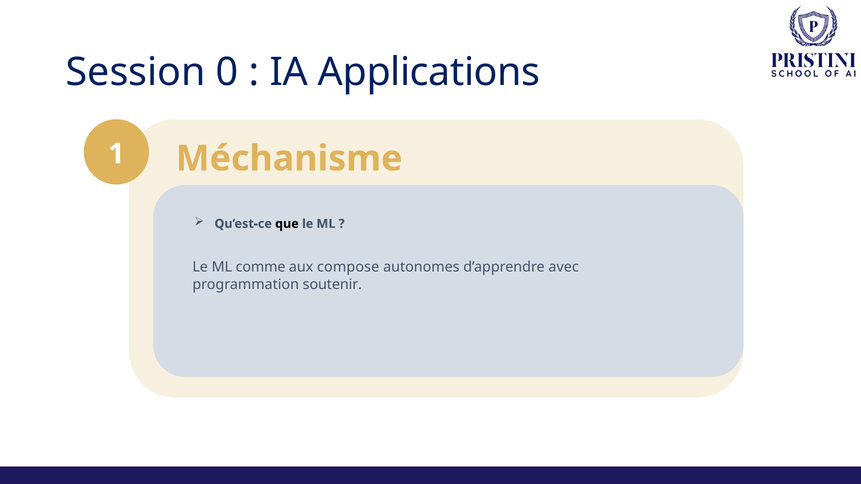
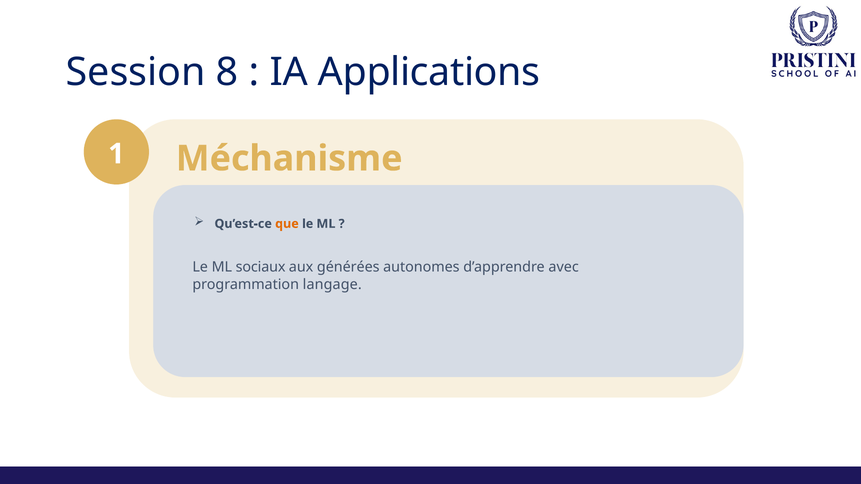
0: 0 -> 8
que colour: black -> orange
comme: comme -> sociaux
compose: compose -> générées
soutenir: soutenir -> langage
